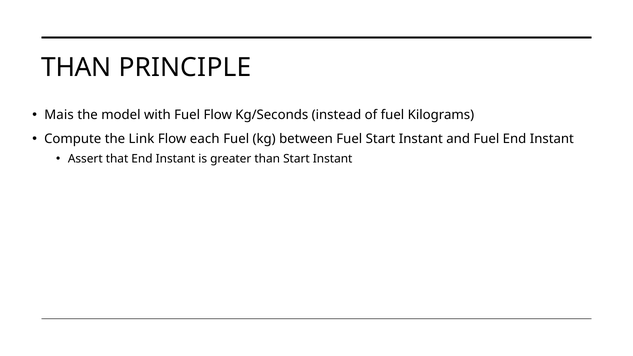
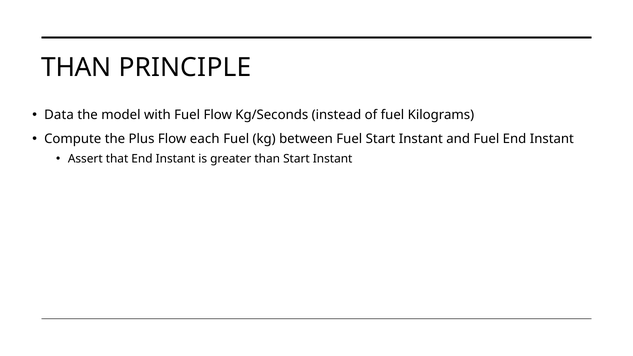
Mais: Mais -> Data
Link: Link -> Plus
